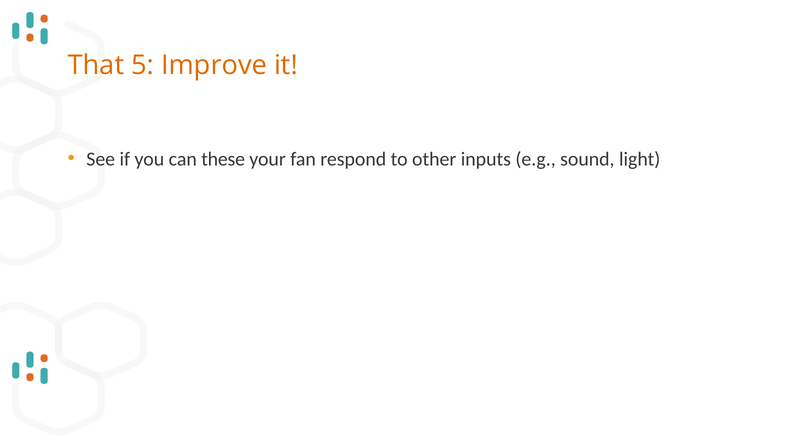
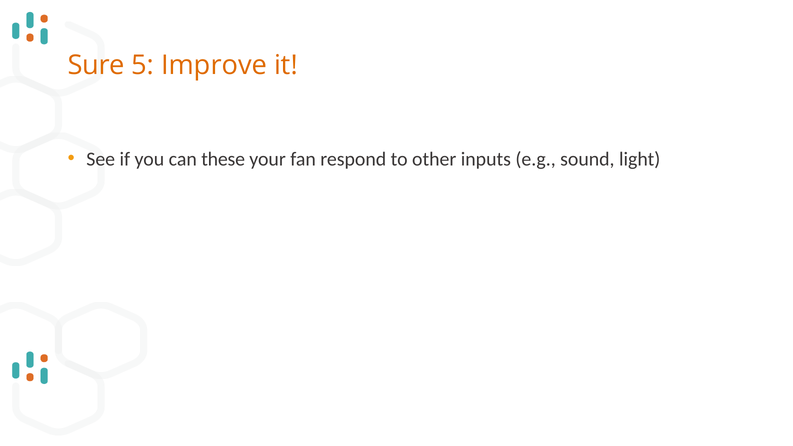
That: That -> Sure
